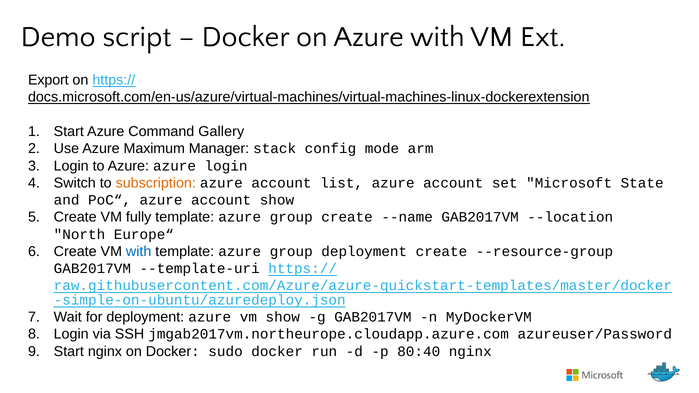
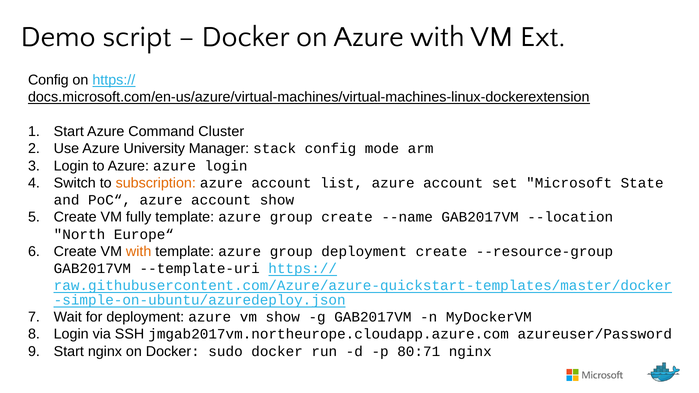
Export at (48, 80): Export -> Config
Gallery: Gallery -> Cluster
Maximum: Maximum -> University
with at (139, 252) colour: blue -> orange
80:40: 80:40 -> 80:71
